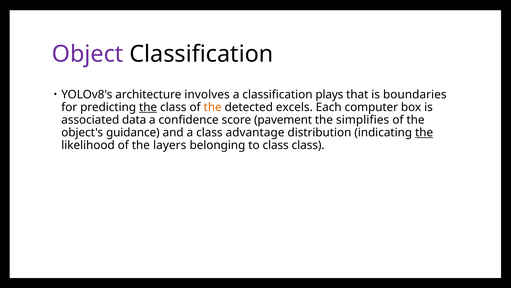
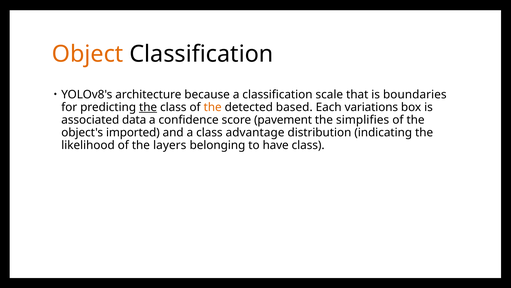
Object colour: purple -> orange
involves: involves -> because
plays: plays -> scale
excels: excels -> based
computer: computer -> variations
guidance: guidance -> imported
the at (424, 132) underline: present -> none
to class: class -> have
